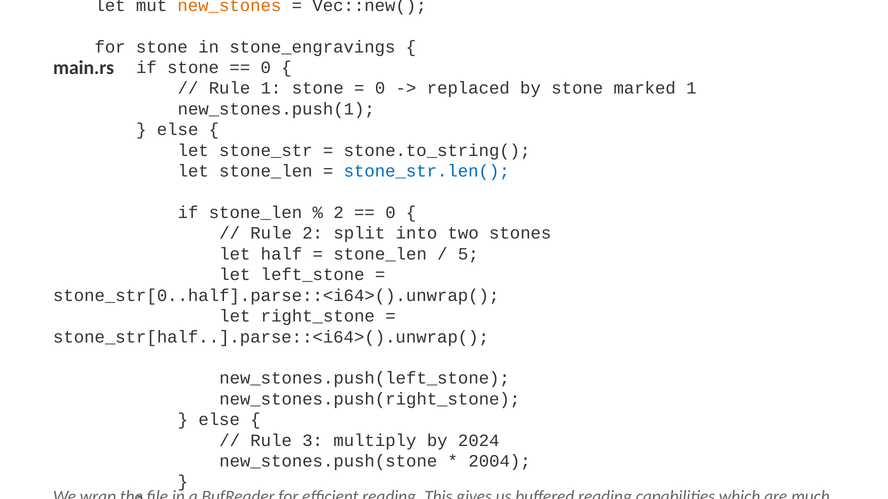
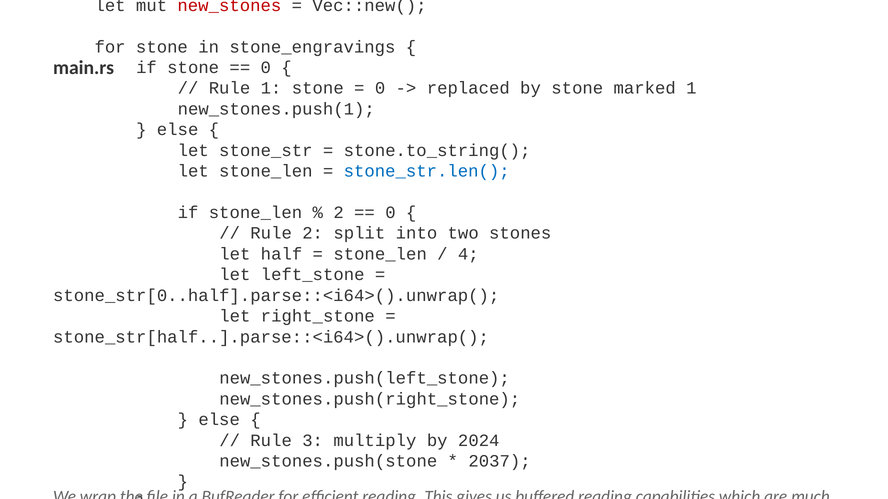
new_stones at (229, 5) colour: orange -> red
5: 5 -> 4
2004: 2004 -> 2037
